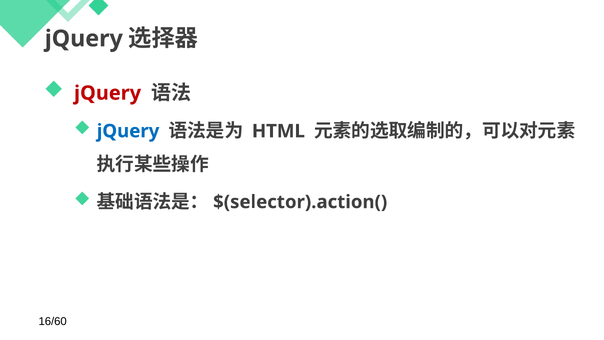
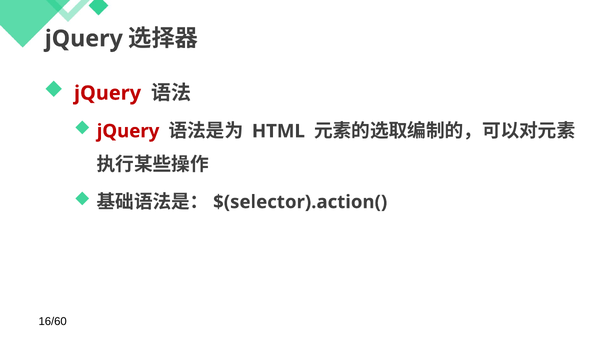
jQuery at (128, 131) colour: blue -> red
